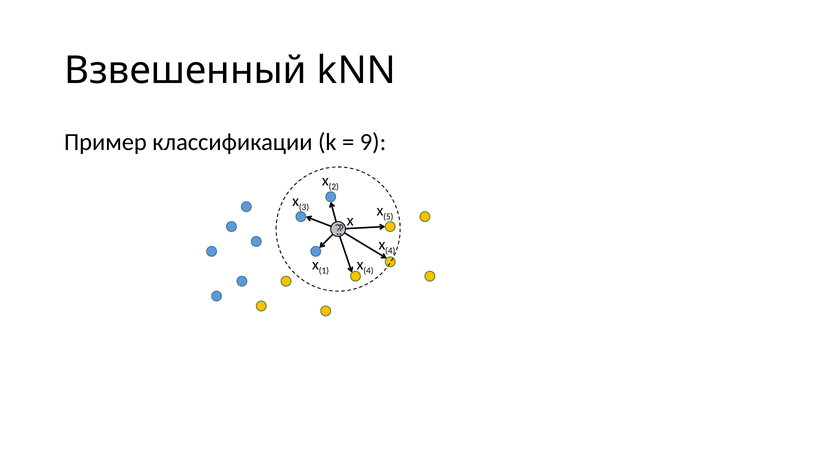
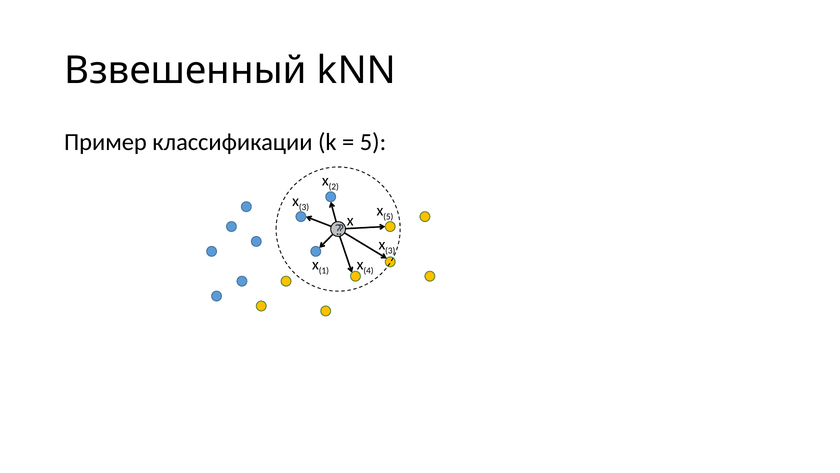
9 at (373, 142): 9 -> 5
4 at (390, 250): 4 -> 3
